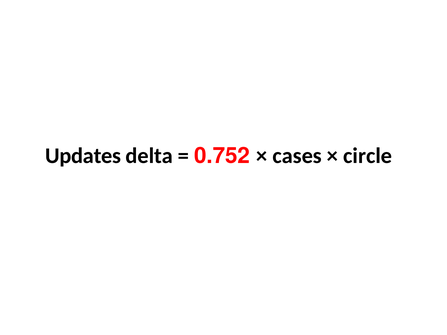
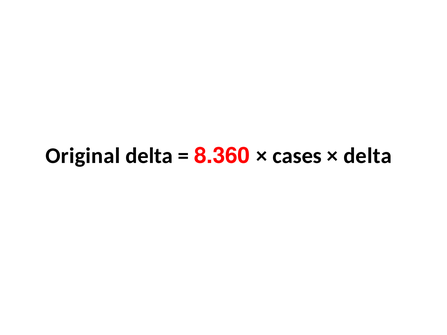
Updates: Updates -> Original
0.752: 0.752 -> 8.360
circle at (368, 156): circle -> delta
